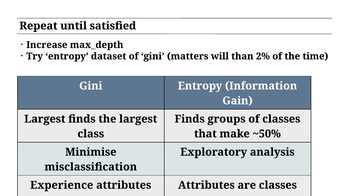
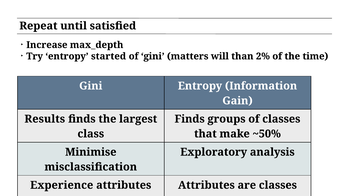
dataset: dataset -> started
Largest at (45, 119): Largest -> Results
